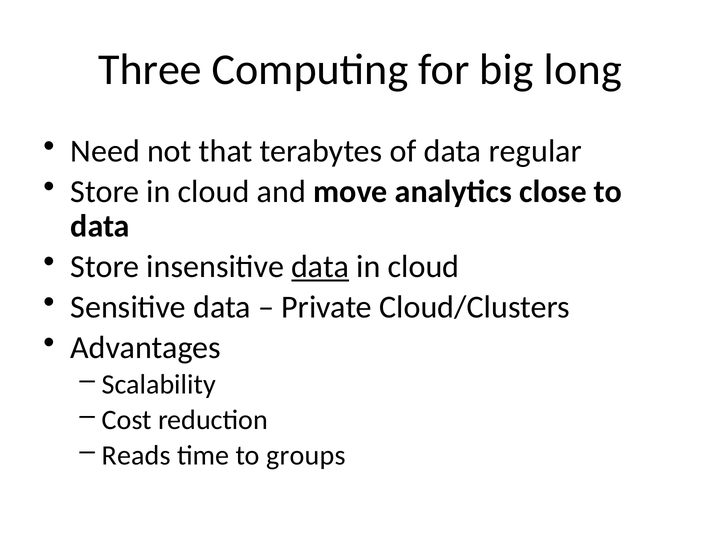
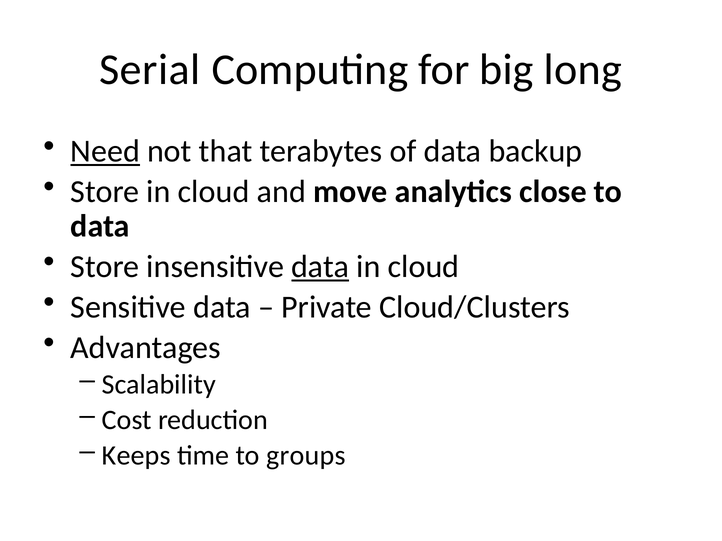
Three: Three -> Serial
Need underline: none -> present
regular: regular -> backup
Reads: Reads -> Keeps
